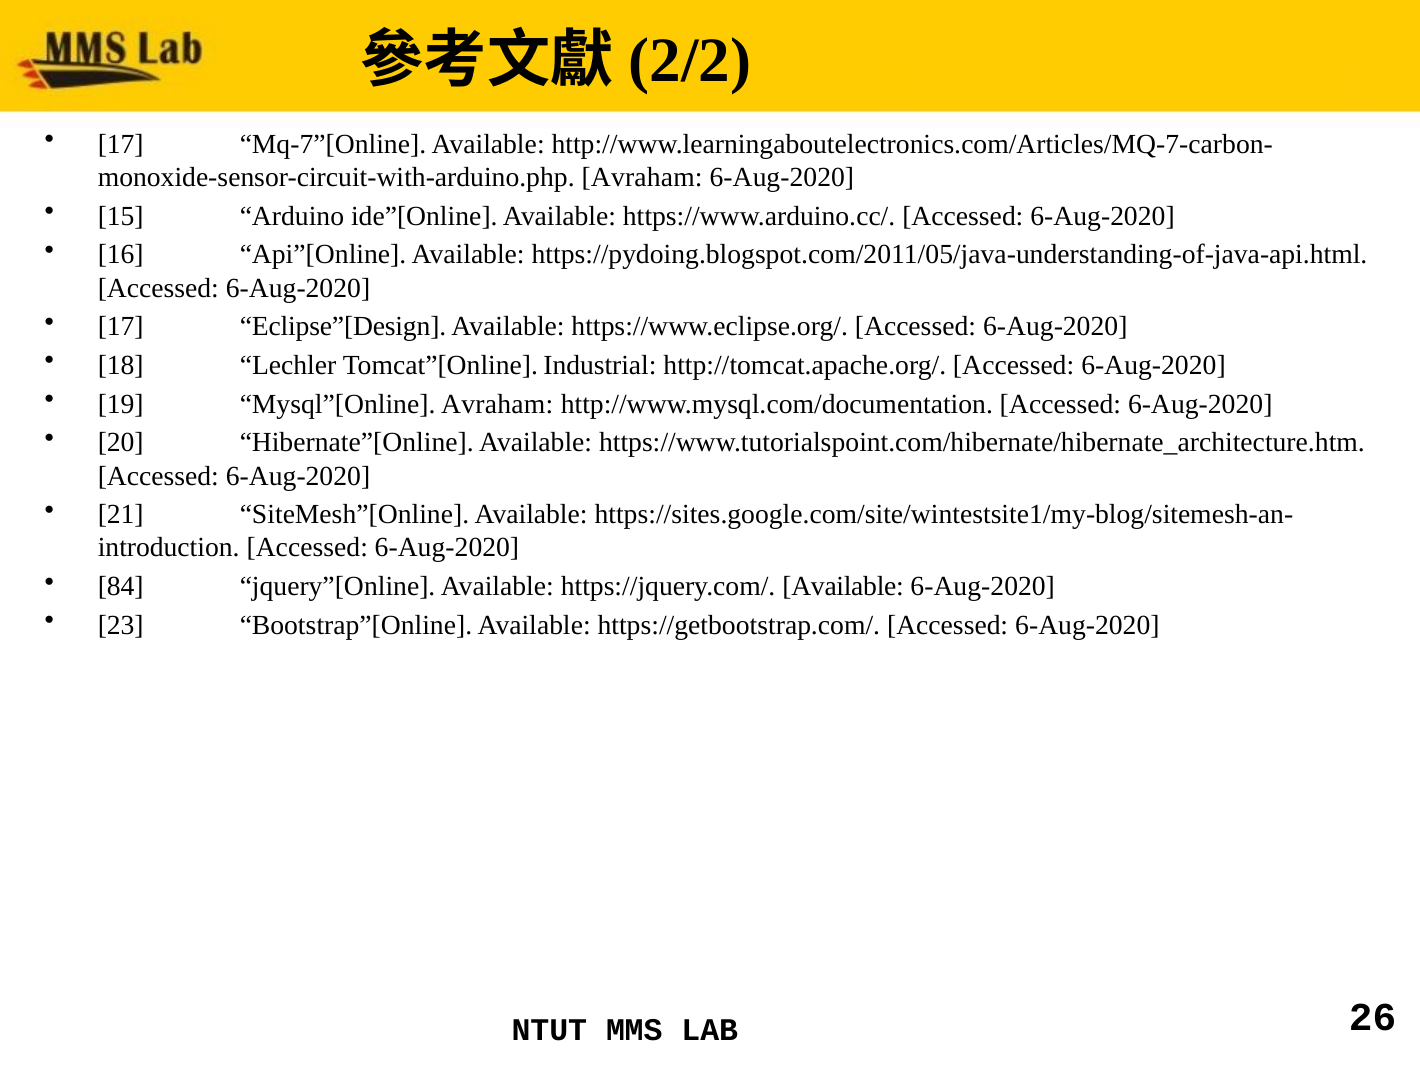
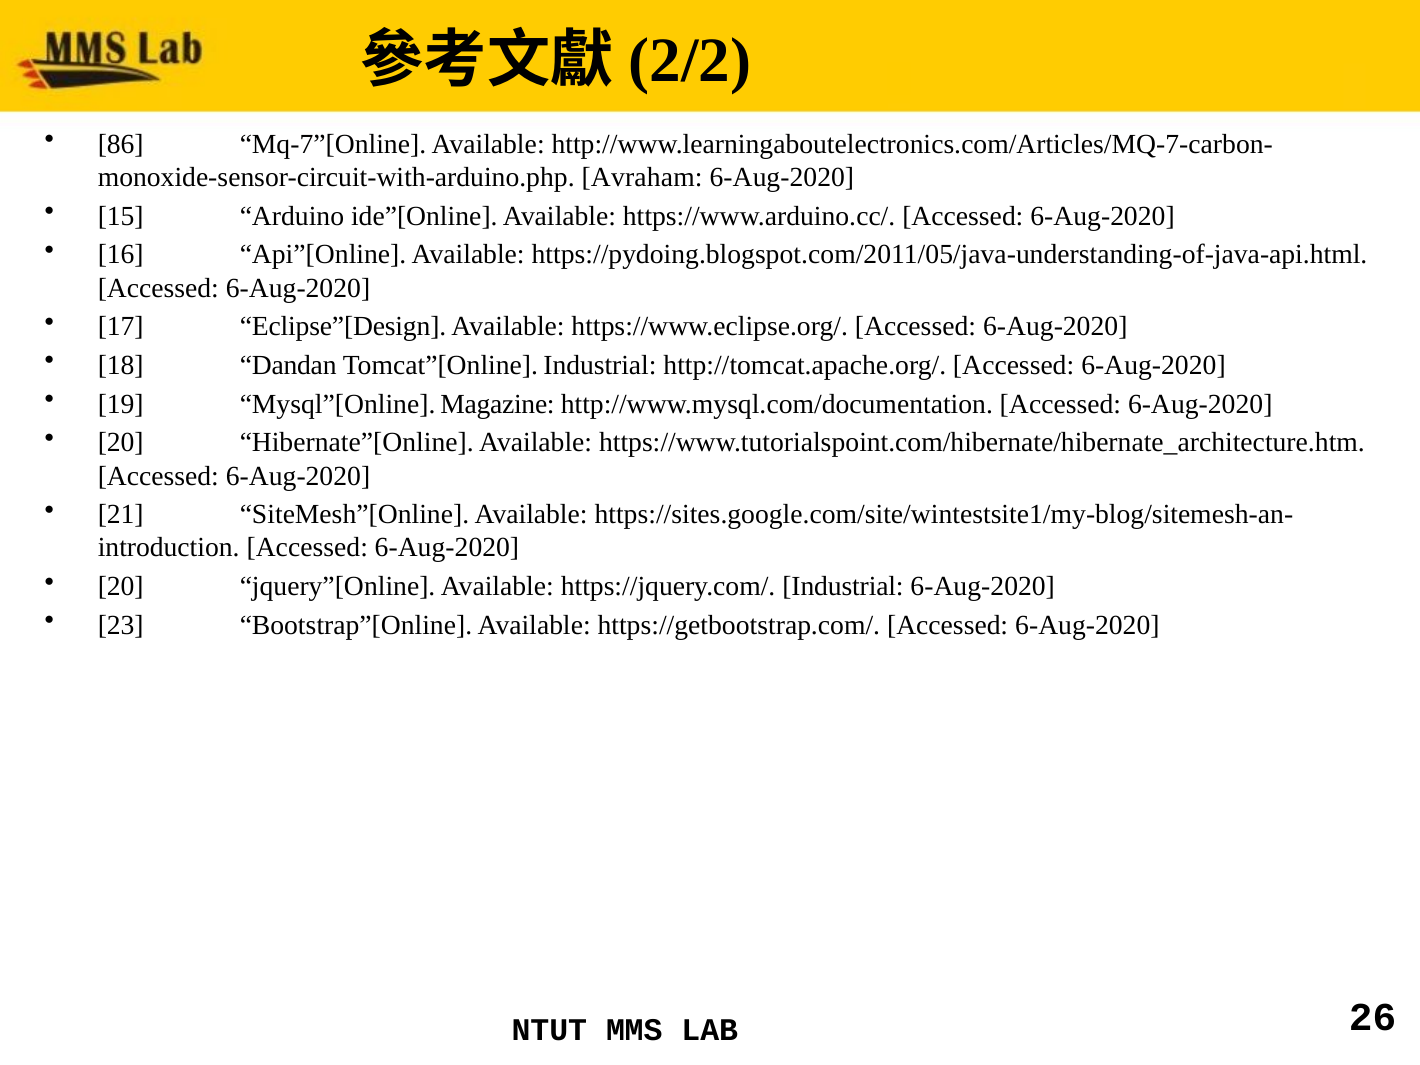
17 at (121, 144): 17 -> 86
Lechler: Lechler -> Dandan
Mysql”[Online Avraham: Avraham -> Magazine
84 at (121, 586): 84 -> 20
https://jquery.com/ Available: Available -> Industrial
